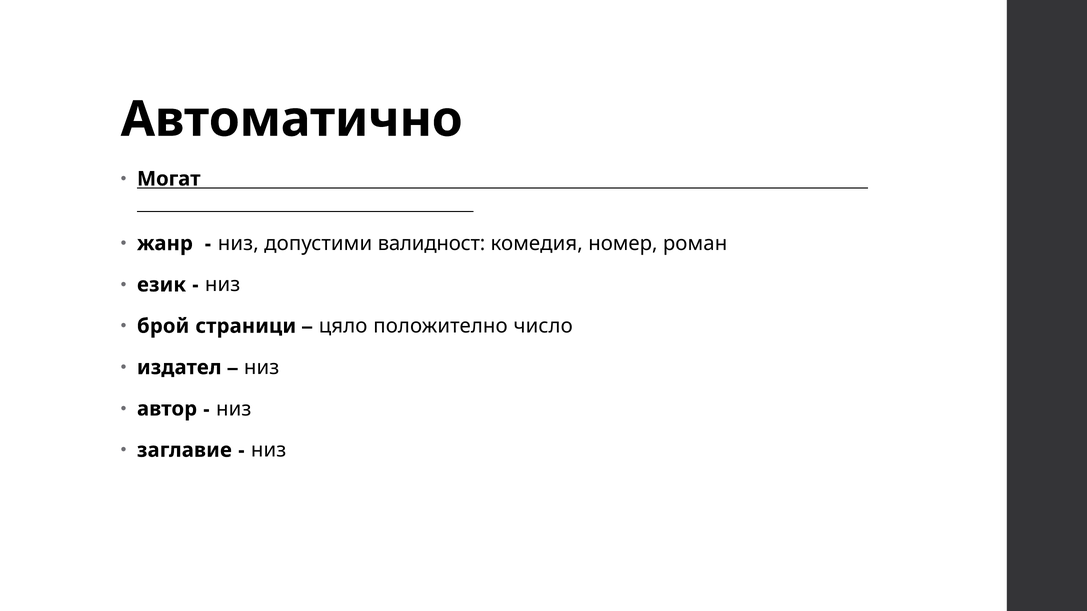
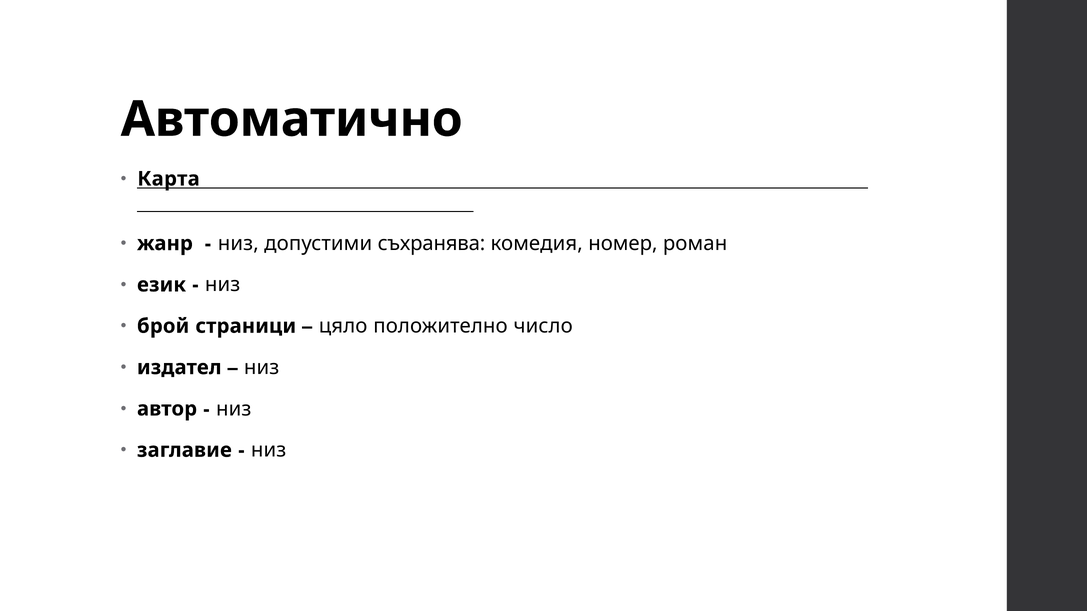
Могат: Могат -> Карта
валидност: валидност -> съхранява
